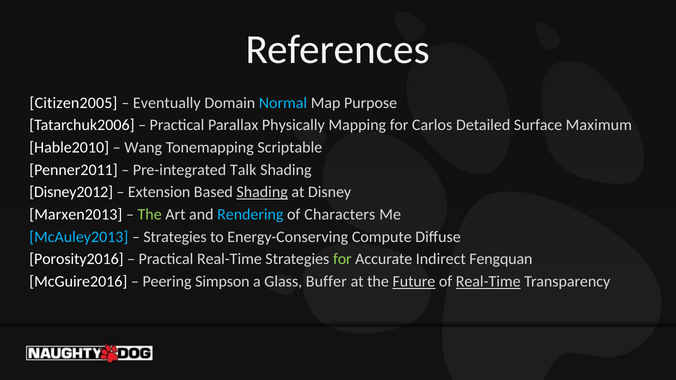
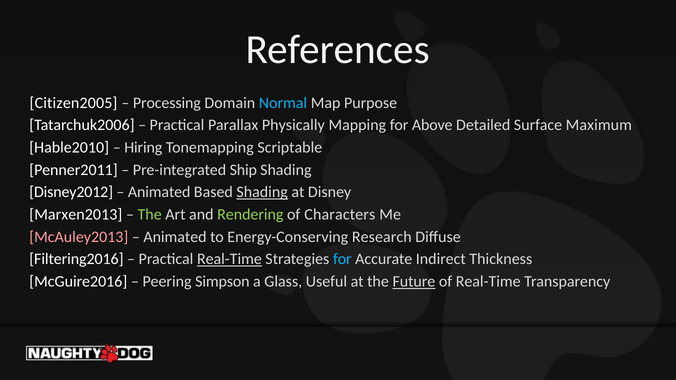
Eventually: Eventually -> Processing
Carlos: Carlos -> Above
Wang: Wang -> Hiring
Talk: Talk -> Ship
Extension at (159, 192): Extension -> Animated
Rendering colour: light blue -> light green
McAuley2013 colour: light blue -> pink
Strategies at (175, 237): Strategies -> Animated
Compute: Compute -> Research
Porosity2016: Porosity2016 -> Filtering2016
Real-Time at (229, 259) underline: none -> present
for at (342, 259) colour: light green -> light blue
Fengquan: Fengquan -> Thickness
Buffer: Buffer -> Useful
Real-Time at (488, 282) underline: present -> none
